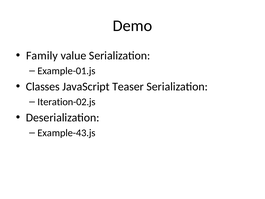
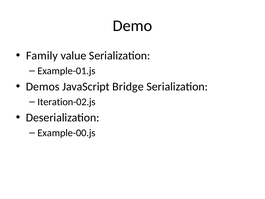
Classes: Classes -> Demos
Teaser: Teaser -> Bridge
Example-43.js: Example-43.js -> Example-00.js
